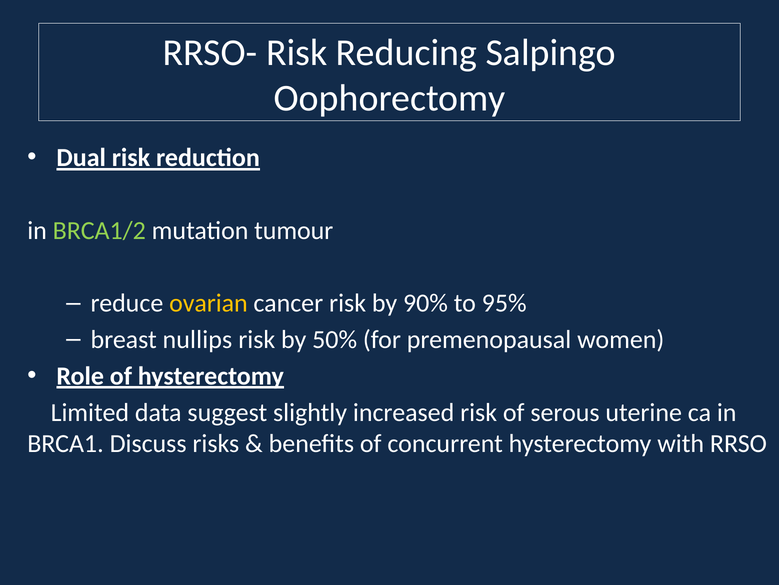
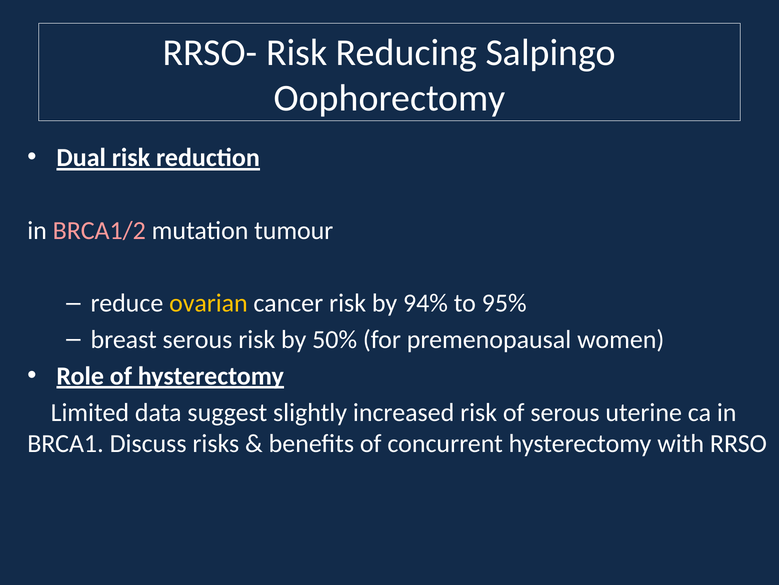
BRCA1/2 colour: light green -> pink
90%: 90% -> 94%
breast nullips: nullips -> serous
